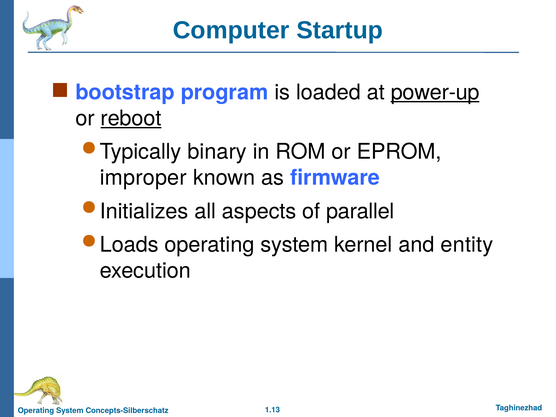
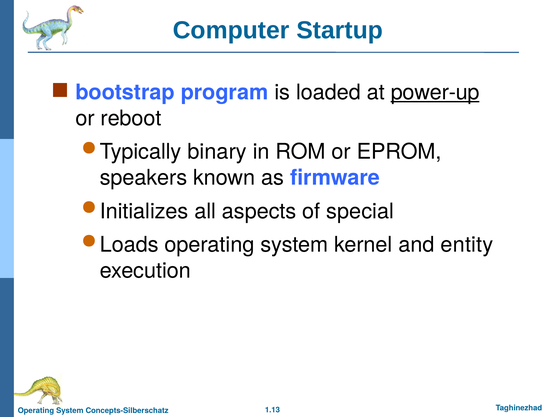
reboot underline: present -> none
improper: improper -> speakers
parallel: parallel -> special
